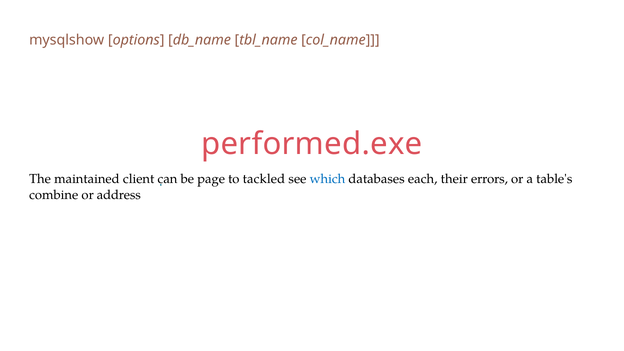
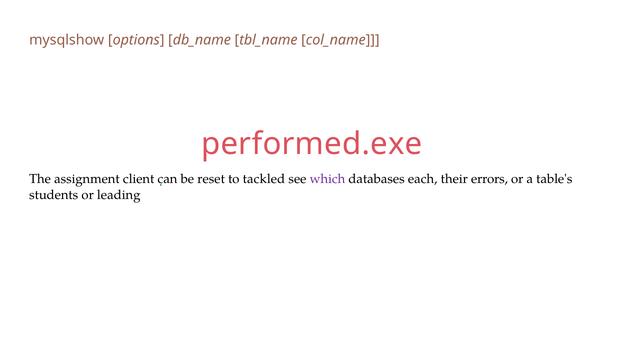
maintained: maintained -> assignment
page: page -> reset
which colour: blue -> purple
combine: combine -> students
address: address -> leading
